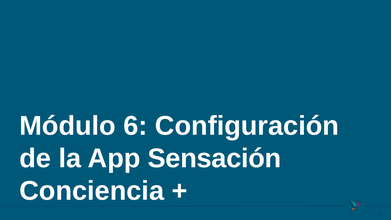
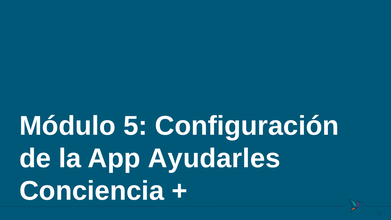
6: 6 -> 5
Sensación: Sensación -> Ayudarles
